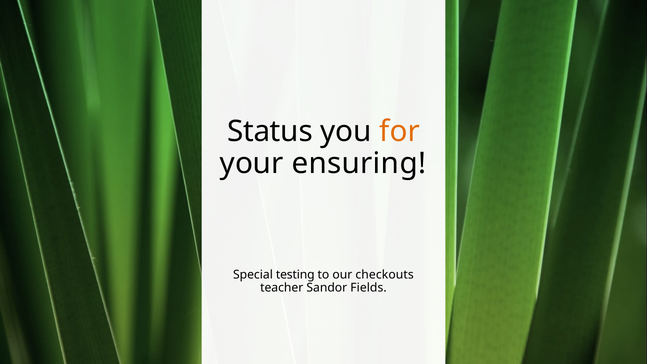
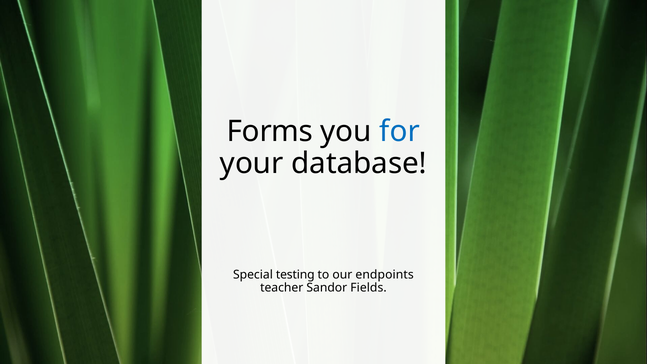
Status: Status -> Forms
for colour: orange -> blue
ensuring: ensuring -> database
checkouts: checkouts -> endpoints
